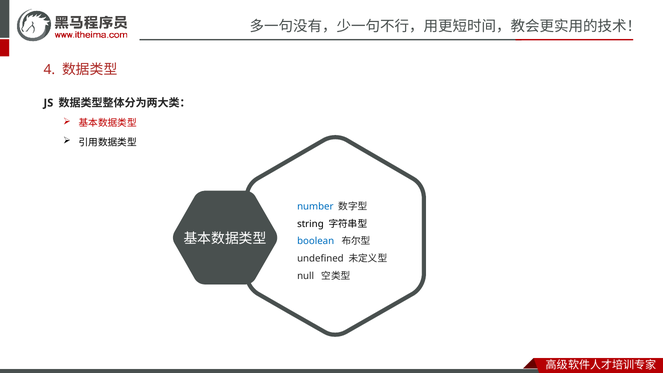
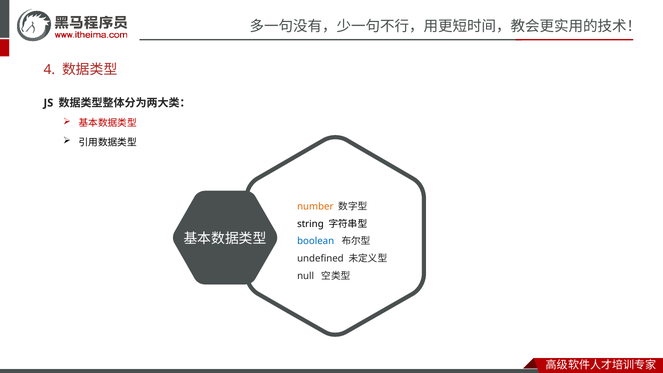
number colour: blue -> orange
